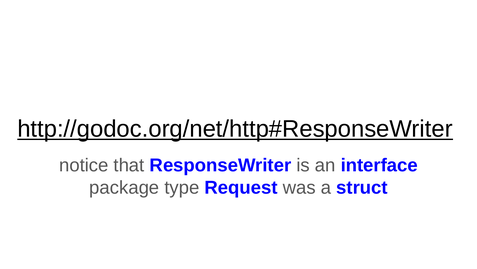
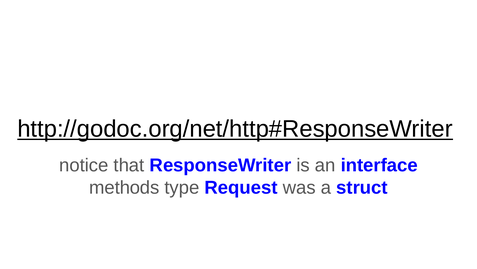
package: package -> methods
